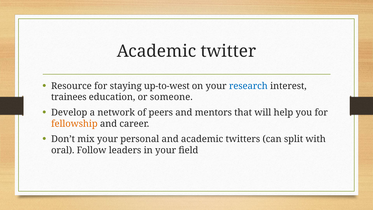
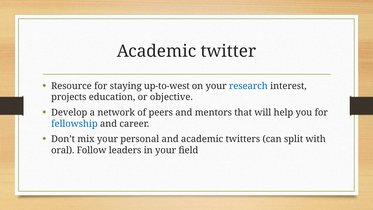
trainees: trainees -> projects
someone: someone -> objective
fellowship colour: orange -> blue
